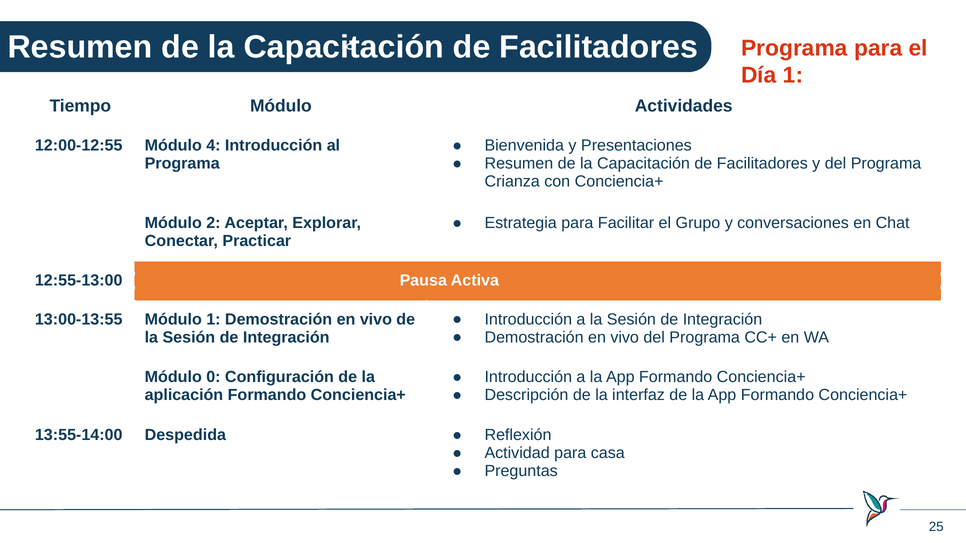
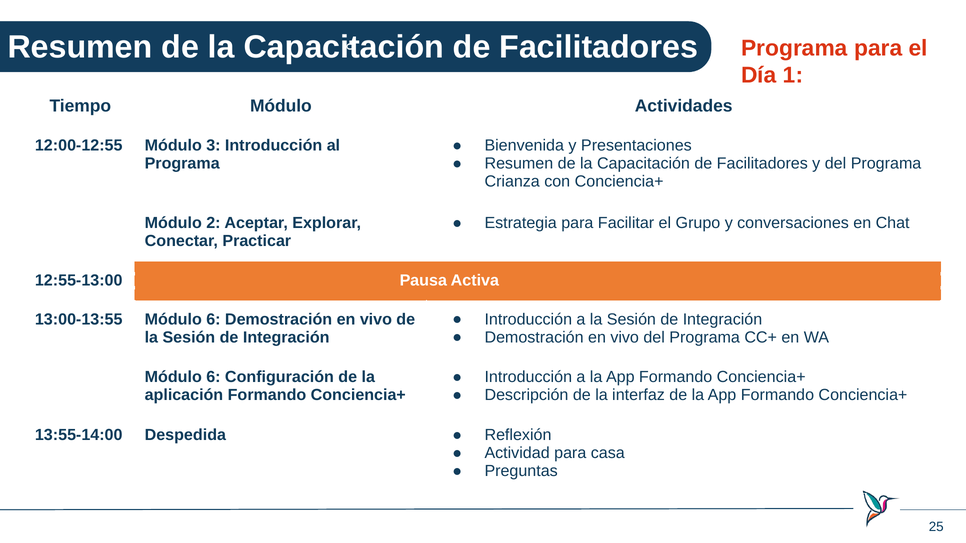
4: 4 -> 3
13:00-13:55 Módulo 1: 1 -> 6
0 at (213, 377): 0 -> 6
